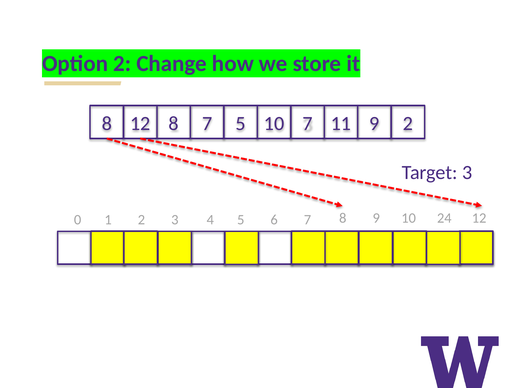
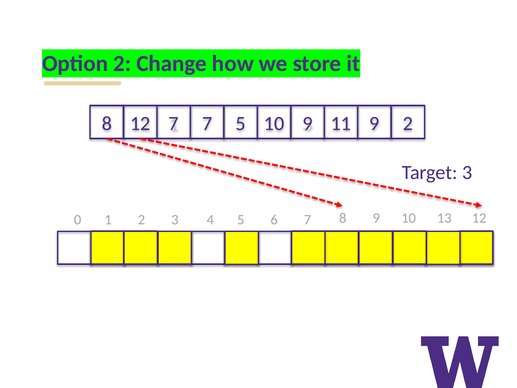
12 8: 8 -> 7
10 7: 7 -> 9
24: 24 -> 13
